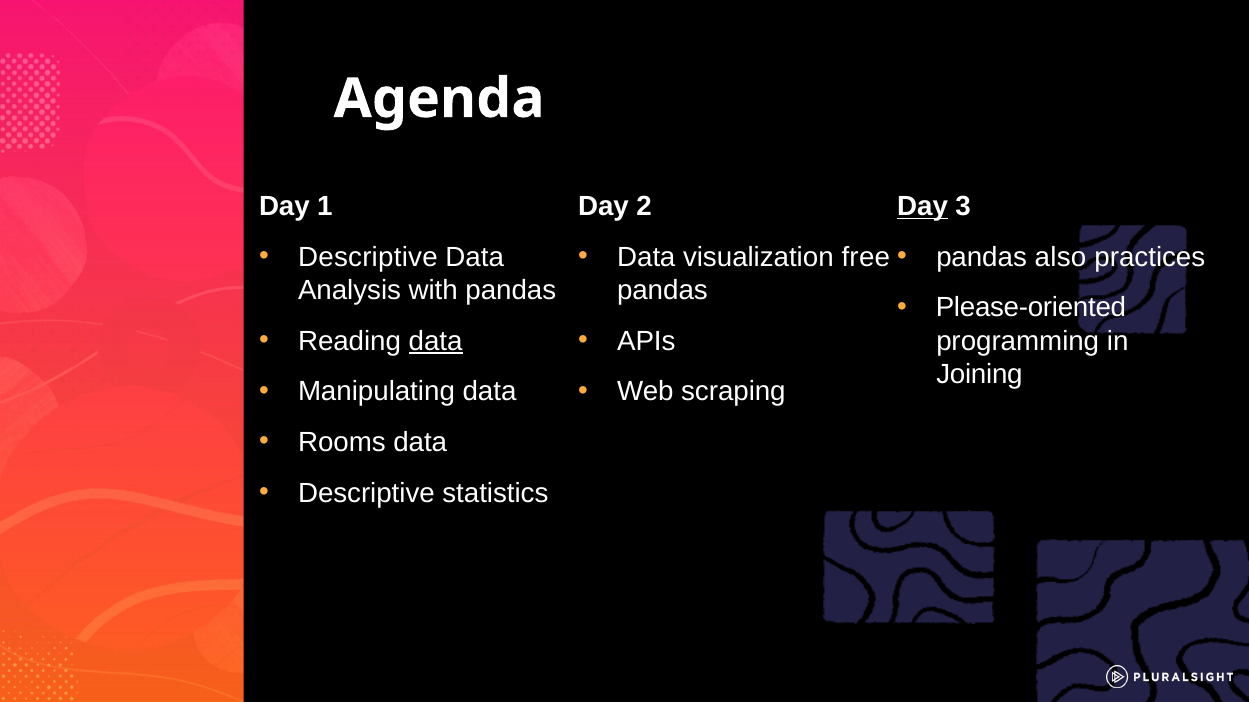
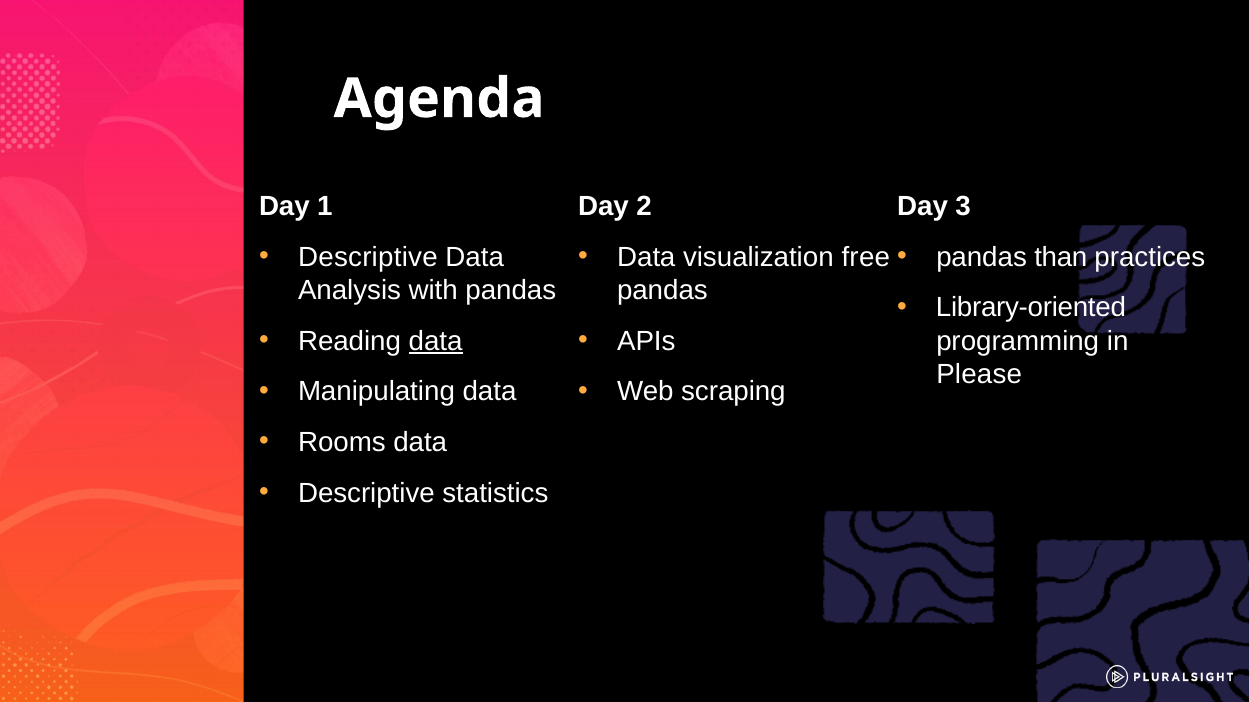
Day at (923, 207) underline: present -> none
also: also -> than
Please-oriented: Please-oriented -> Library-oriented
Joining: Joining -> Please
